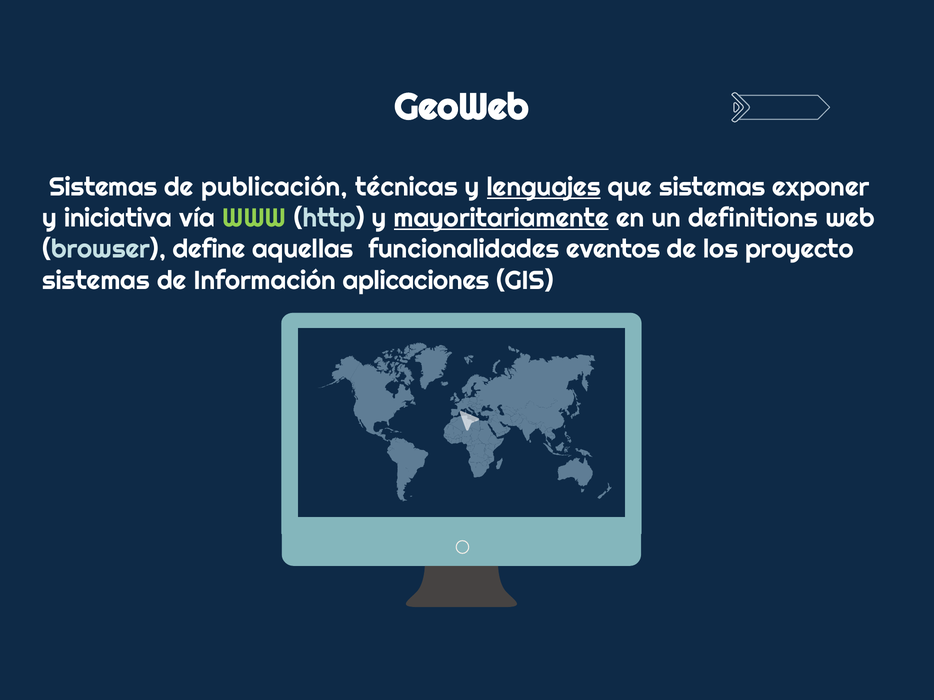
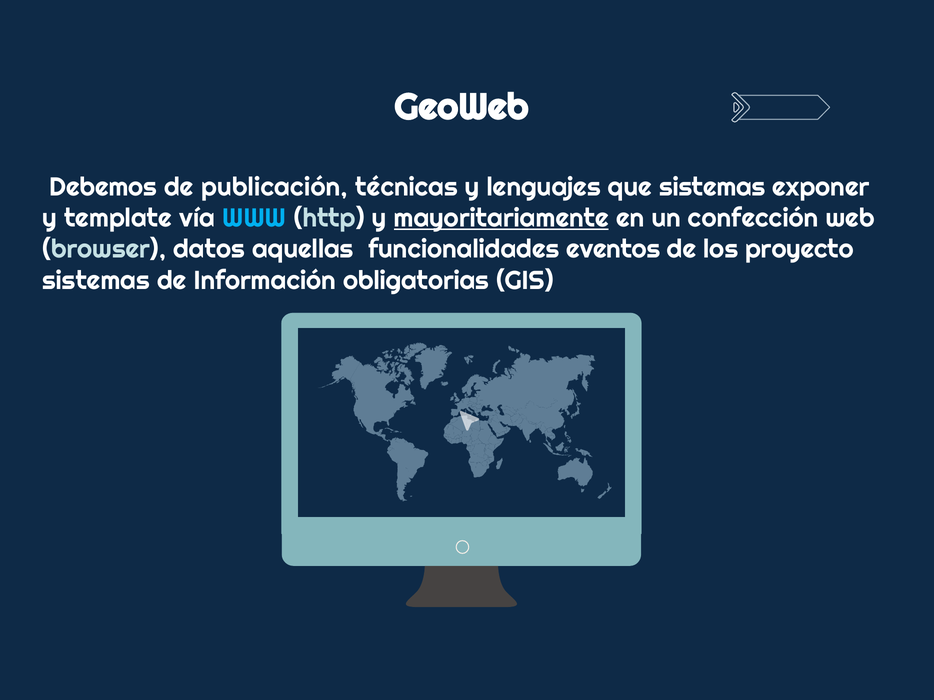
Sistemas at (103, 187): Sistemas -> Debemos
lenguajes underline: present -> none
iniciativa: iniciativa -> template
WWW colour: light green -> light blue
definitions: definitions -> confección
define: define -> datos
aplicaciones: aplicaciones -> obligatorias
